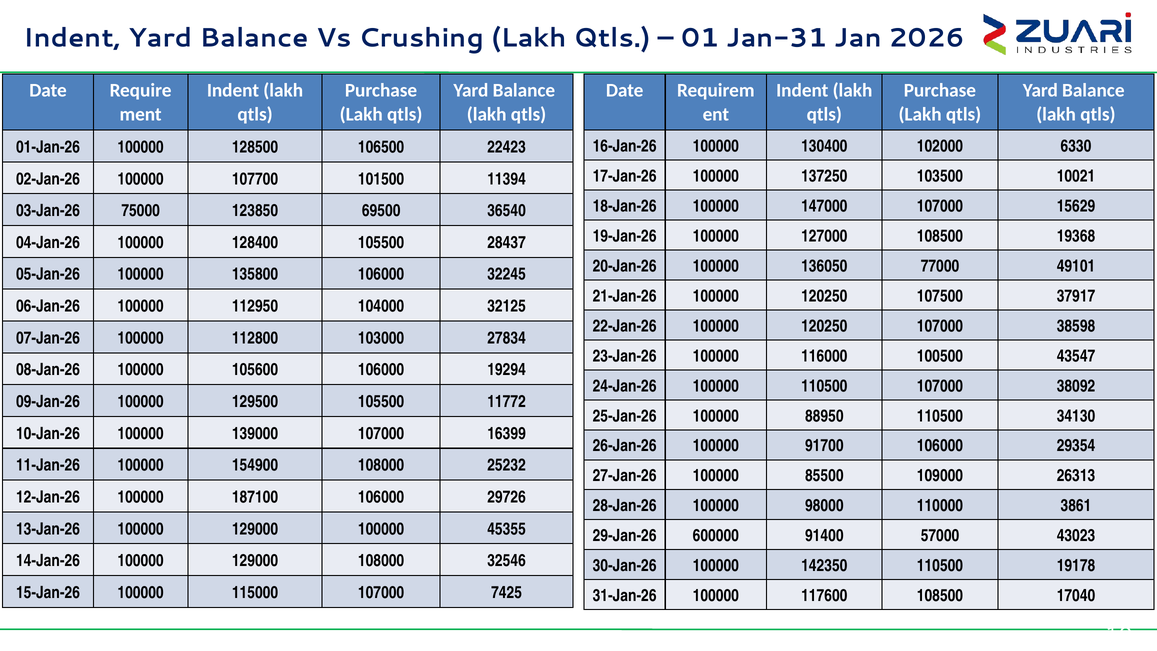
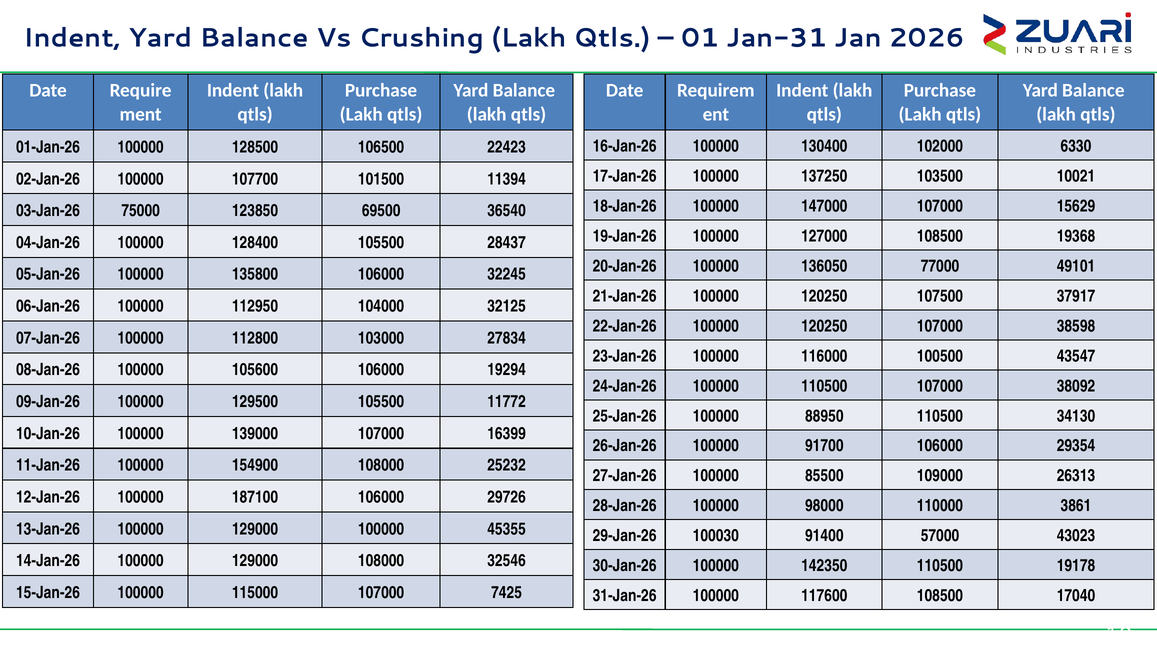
600000: 600000 -> 100030
